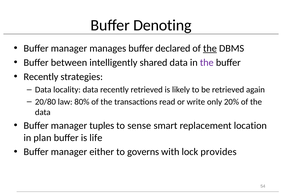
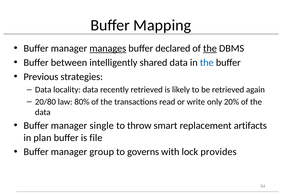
Denoting: Denoting -> Mapping
manages underline: none -> present
the at (207, 63) colour: purple -> blue
Recently at (41, 77): Recently -> Previous
tuples: tuples -> single
sense: sense -> throw
location: location -> artifacts
life: life -> file
either: either -> group
